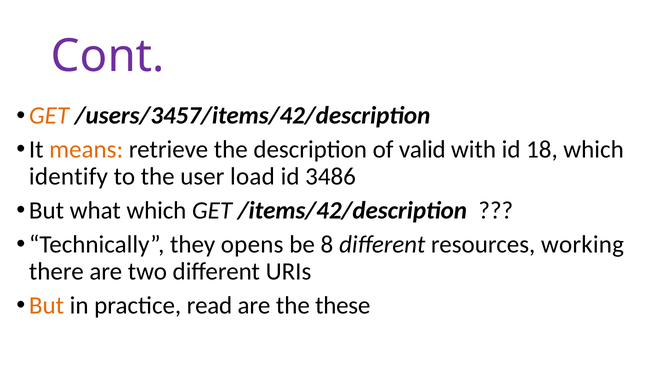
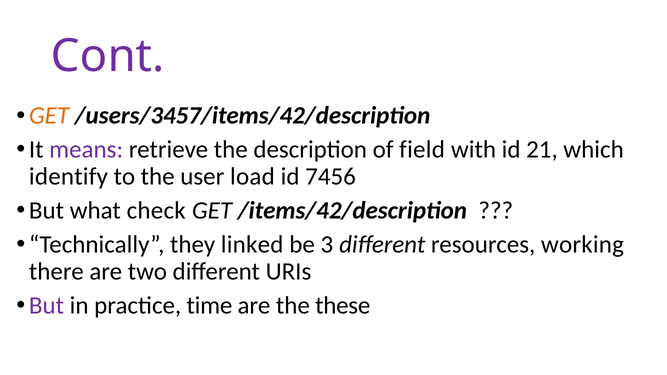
means colour: orange -> purple
valid: valid -> field
18: 18 -> 21
3486: 3486 -> 7456
what which: which -> check
opens: opens -> linked
8: 8 -> 3
But at (47, 306) colour: orange -> purple
read: read -> time
